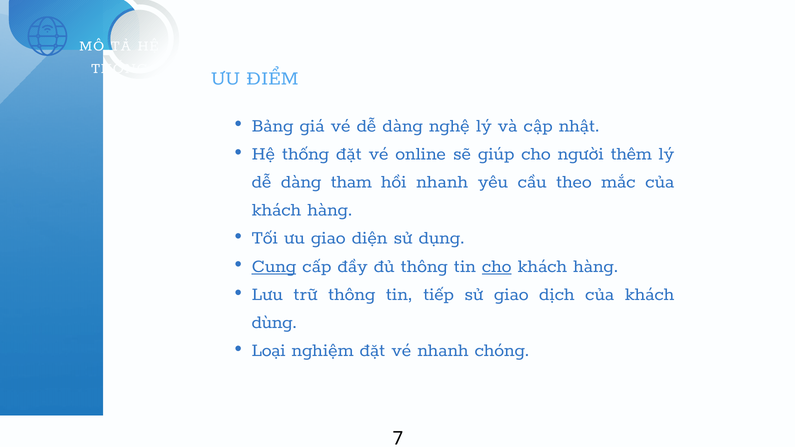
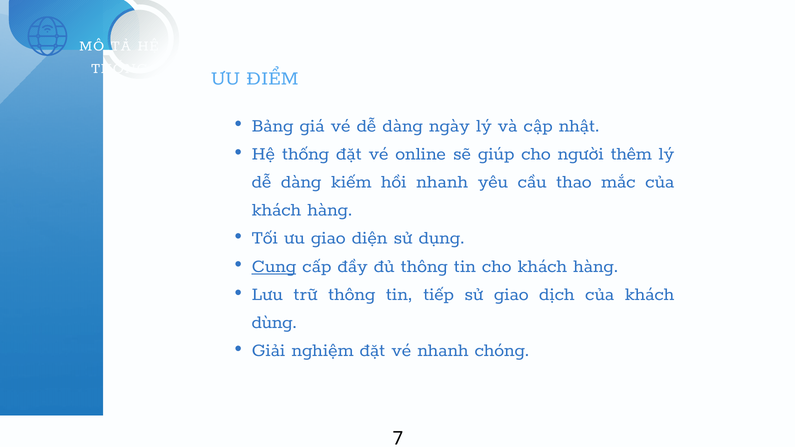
nghệ: nghệ -> ngày
tham: tham -> kiếm
theo: theo -> thao
cho at (497, 266) underline: present -> none
Loại: Loại -> Giải
